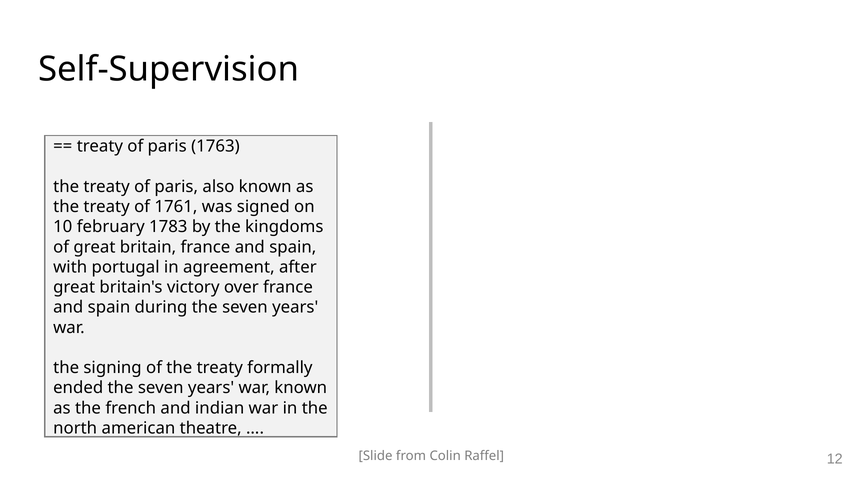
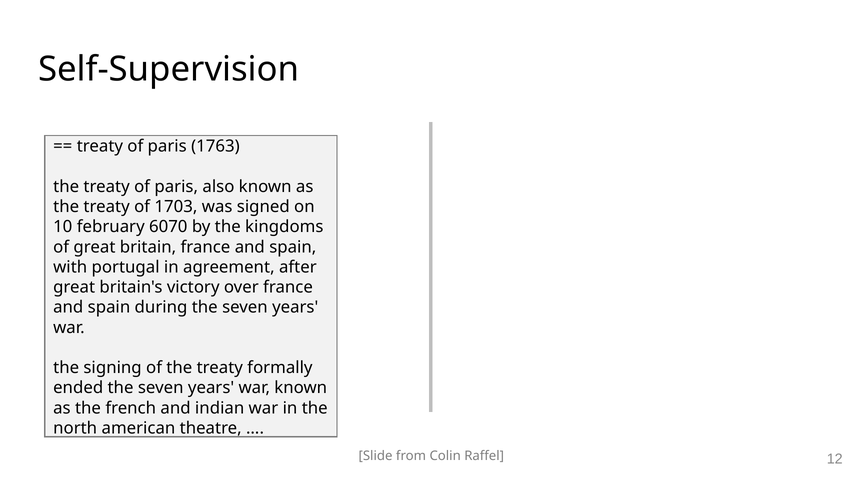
1761: 1761 -> 1703
1783: 1783 -> 6070
